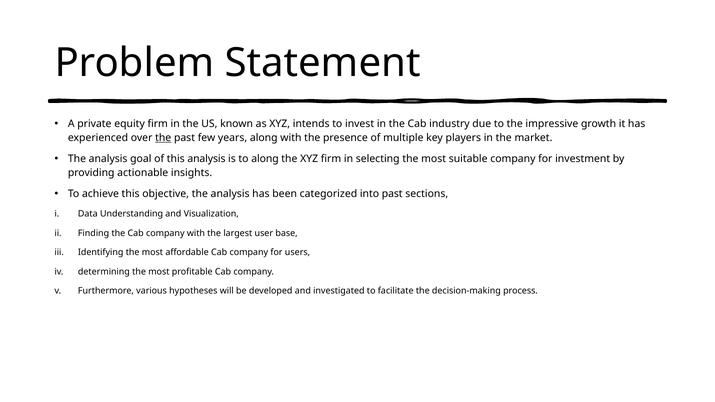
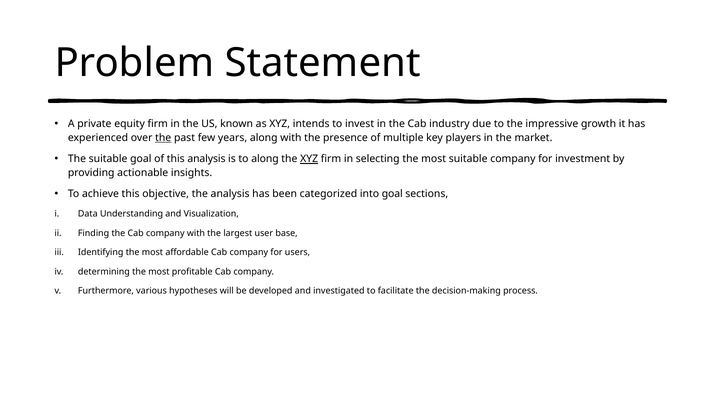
analysis at (108, 159): analysis -> suitable
XYZ at (309, 159) underline: none -> present
into past: past -> goal
